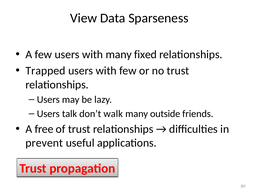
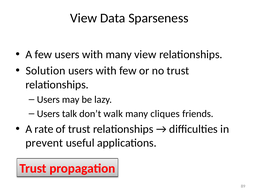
many fixed: fixed -> view
Trapped: Trapped -> Solution
outside: outside -> cliques
free: free -> rate
